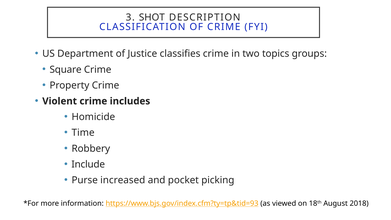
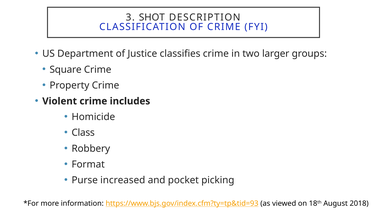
topics: topics -> larger
Time: Time -> Class
Include: Include -> Format
